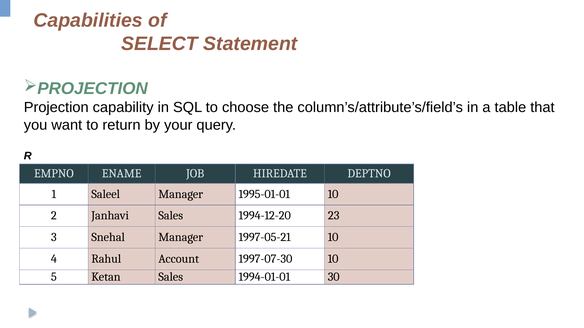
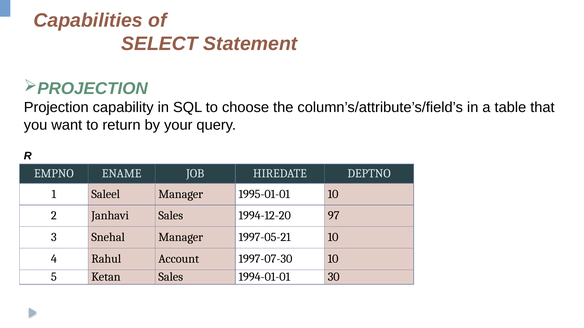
23: 23 -> 97
